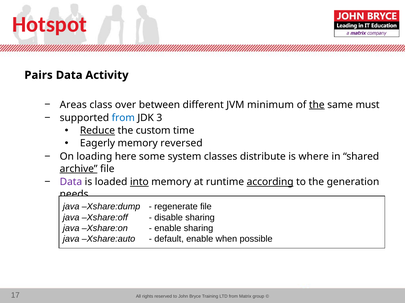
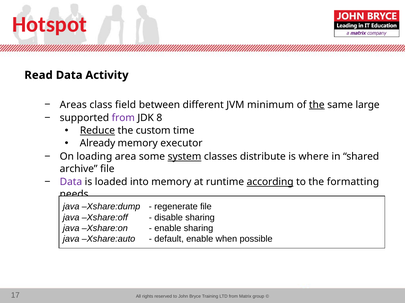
Pairs: Pairs -> Read
over: over -> field
must: must -> large
from at (123, 118) colour: blue -> purple
3: 3 -> 8
Eagerly: Eagerly -> Already
reversed: reversed -> executor
here: here -> area
system underline: none -> present
archive underline: present -> none
into underline: present -> none
generation: generation -> formatting
